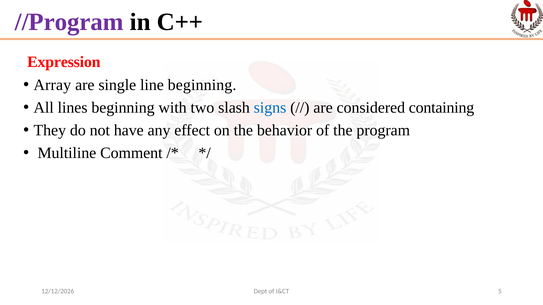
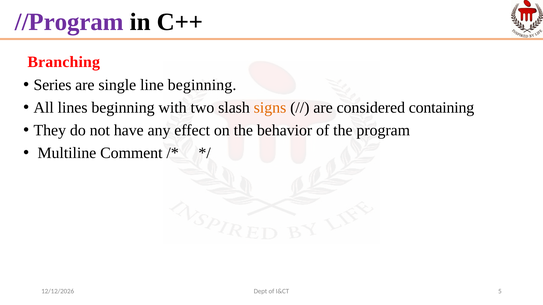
Expression: Expression -> Branching
Array: Array -> Series
signs colour: blue -> orange
